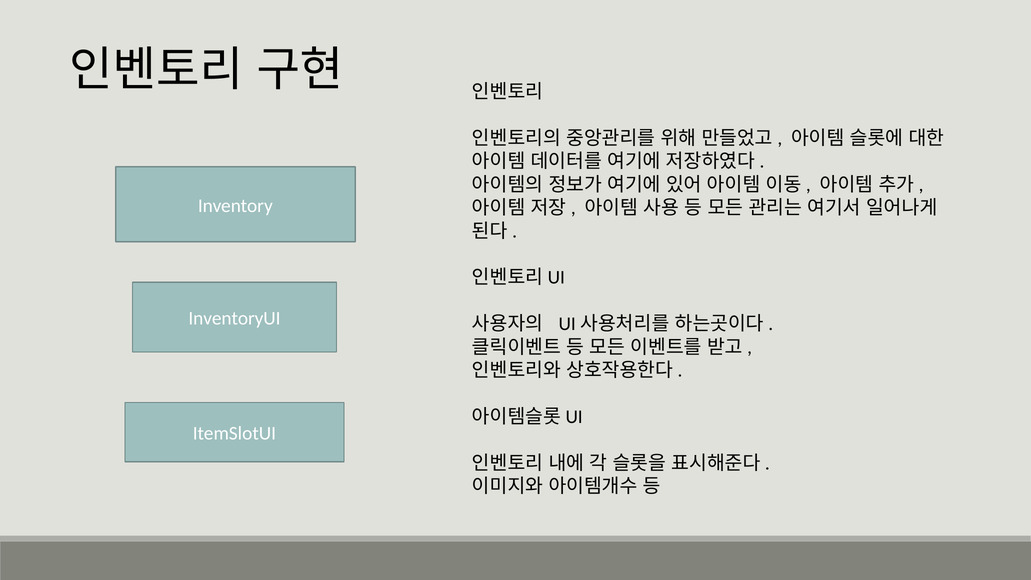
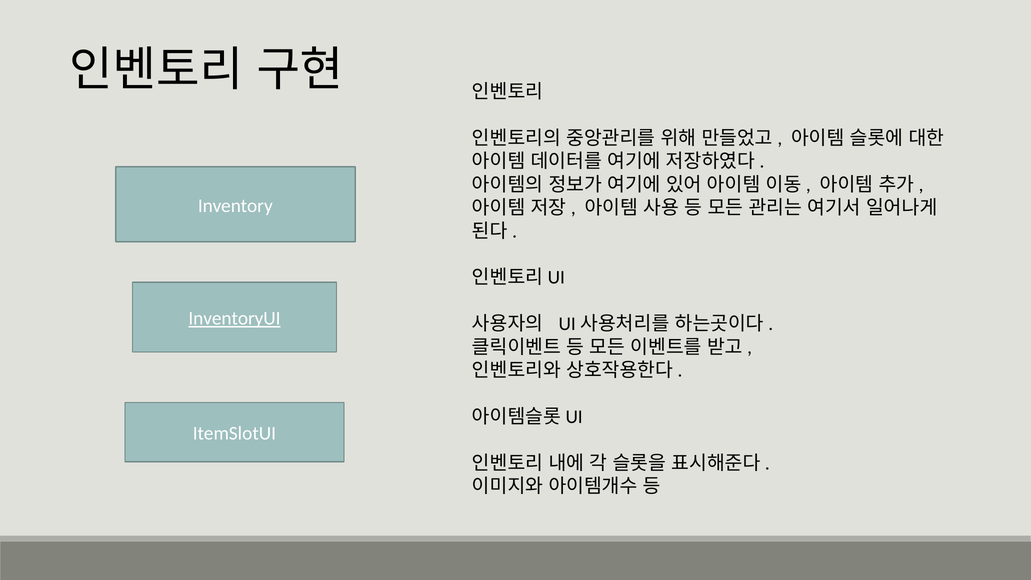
InventoryUI underline: none -> present
